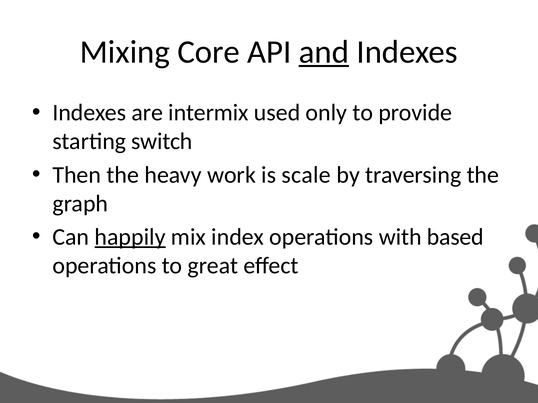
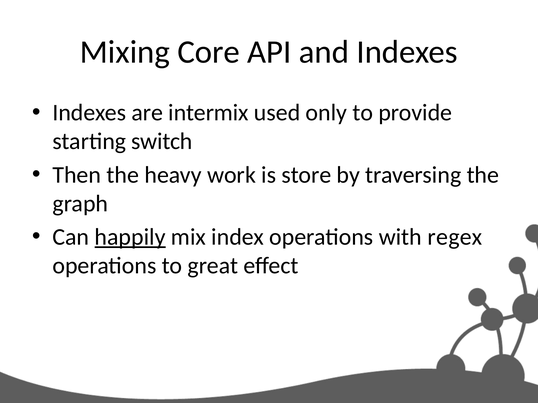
and underline: present -> none
scale: scale -> store
based: based -> regex
